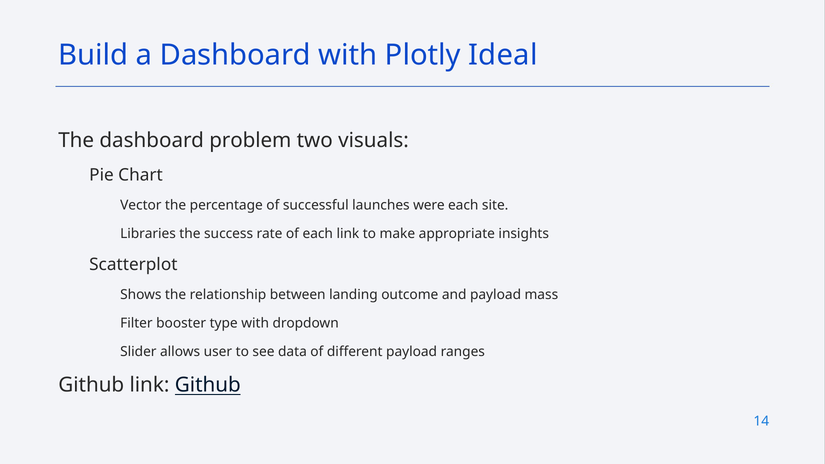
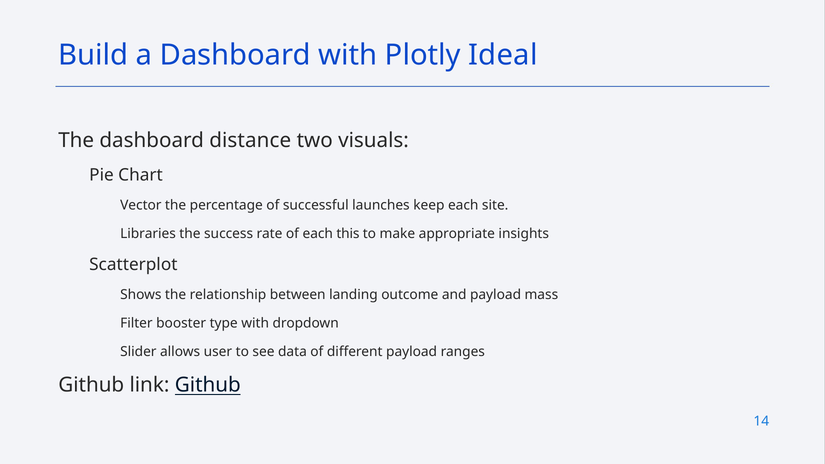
problem: problem -> distance
were: were -> keep
each link: link -> this
